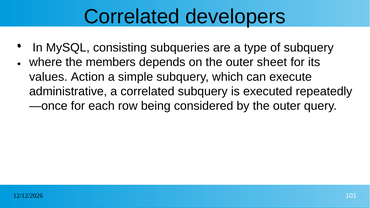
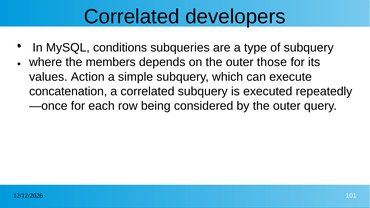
consisting: consisting -> conditions
sheet: sheet -> those
administrative: administrative -> concatenation
